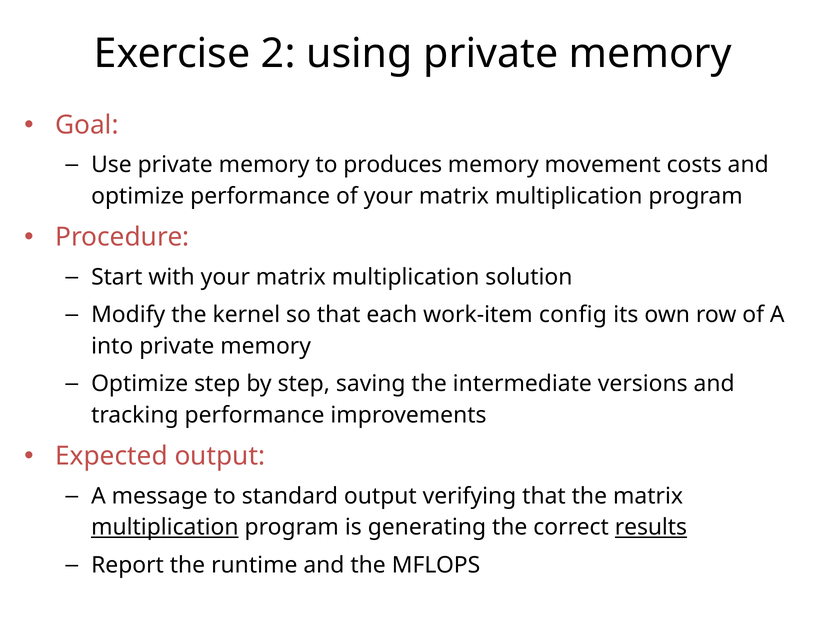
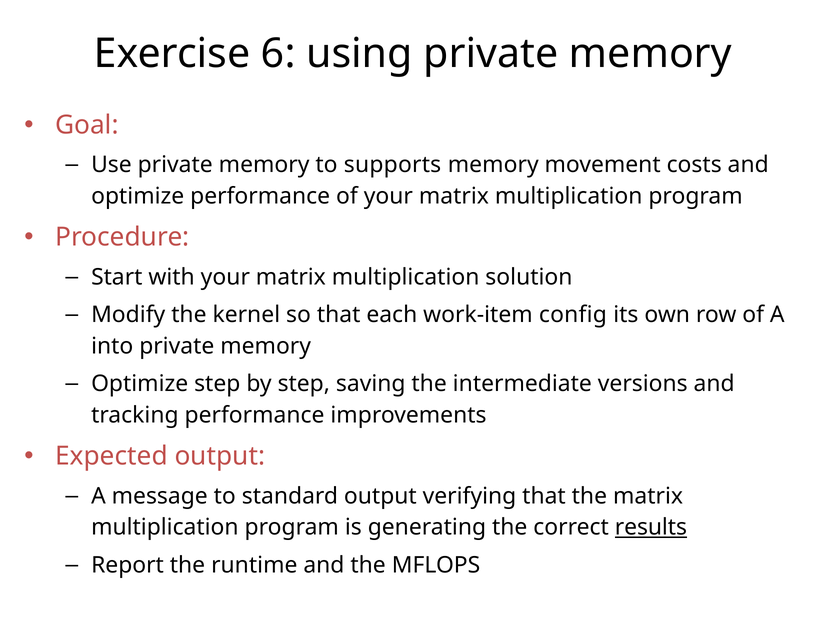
2: 2 -> 6
produces: produces -> supports
multiplication at (165, 527) underline: present -> none
